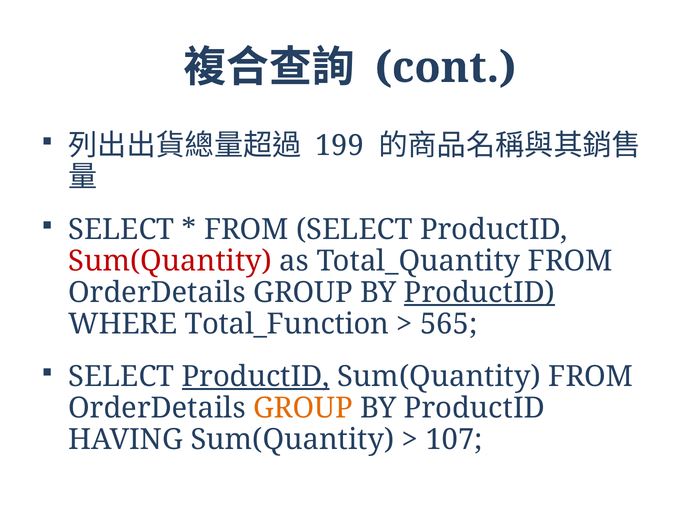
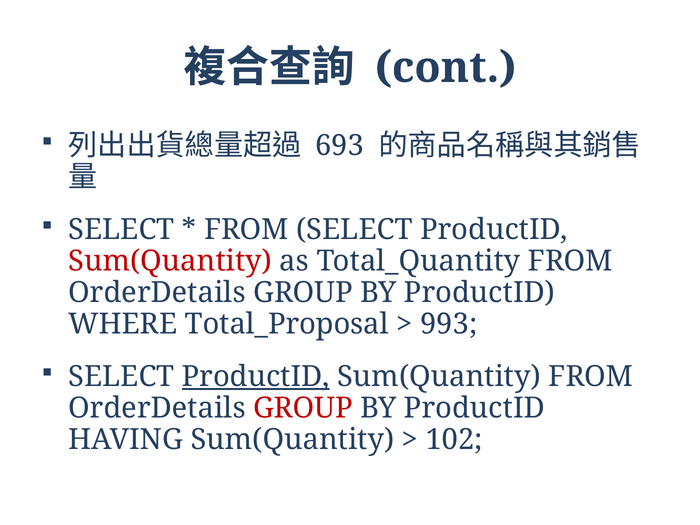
199: 199 -> 693
ProductID at (479, 293) underline: present -> none
Total_Function: Total_Function -> Total_Proposal
565: 565 -> 993
GROUP at (303, 408) colour: orange -> red
107: 107 -> 102
